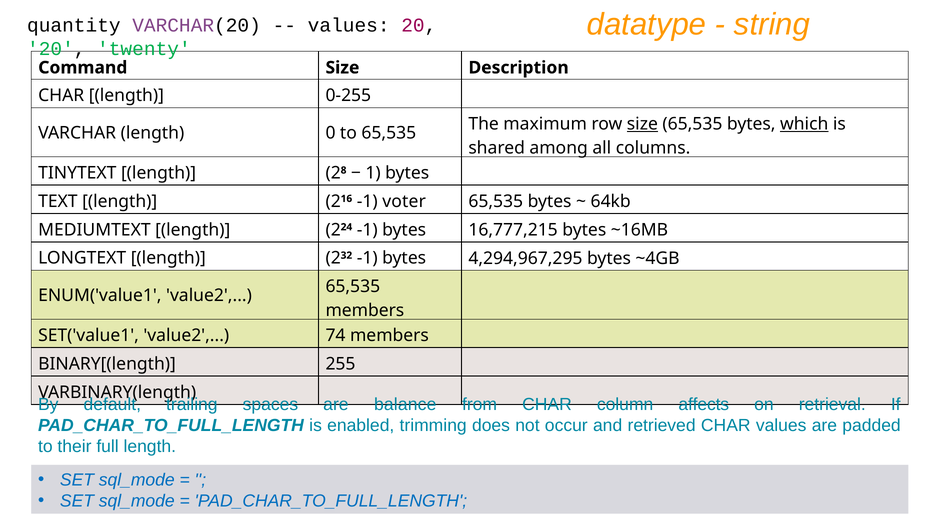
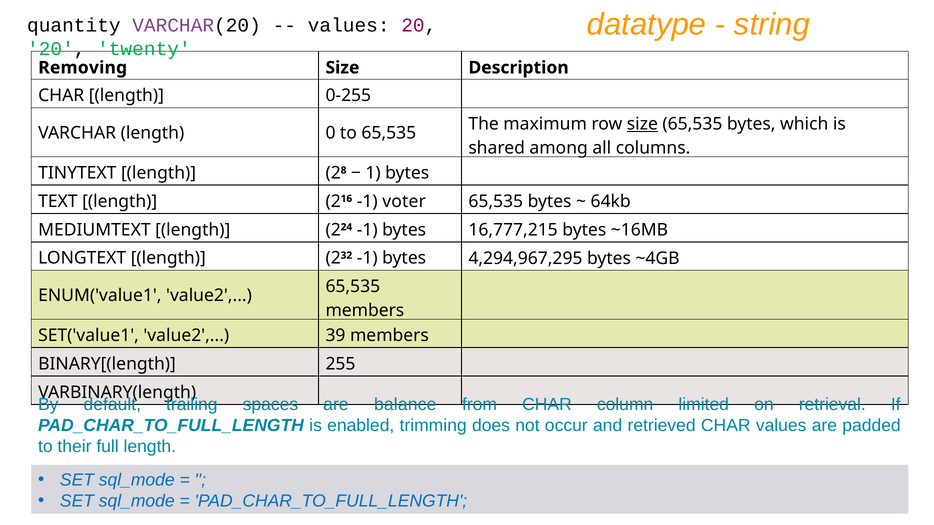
Command: Command -> Removing
which underline: present -> none
74: 74 -> 39
affects: affects -> limited
